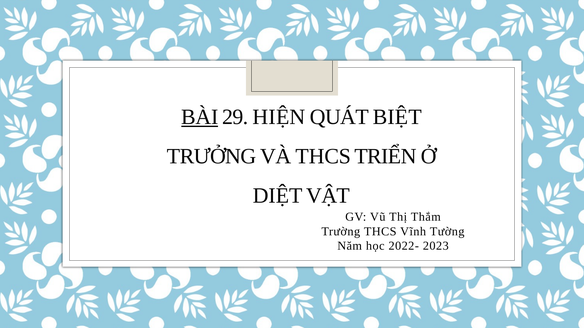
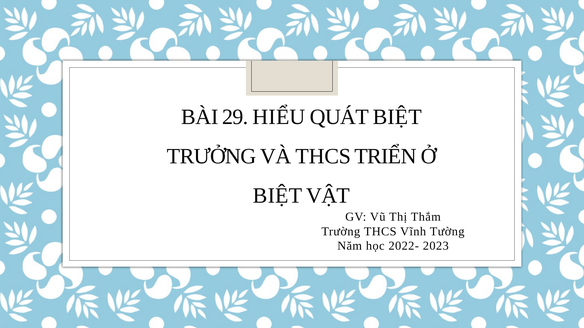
BÀI underline: present -> none
HIỆN: HIỆN -> HIỂU
DIỆT at (278, 196): DIỆT -> BIỆT
